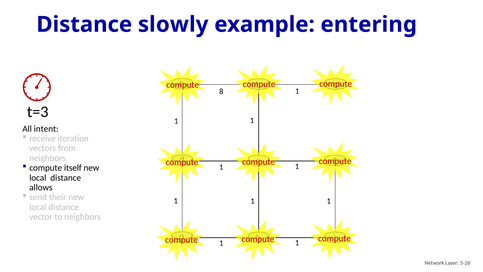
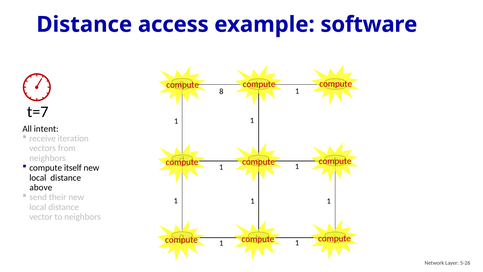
slowly: slowly -> access
entering: entering -> software
t=3: t=3 -> t=7
allows: allows -> above
